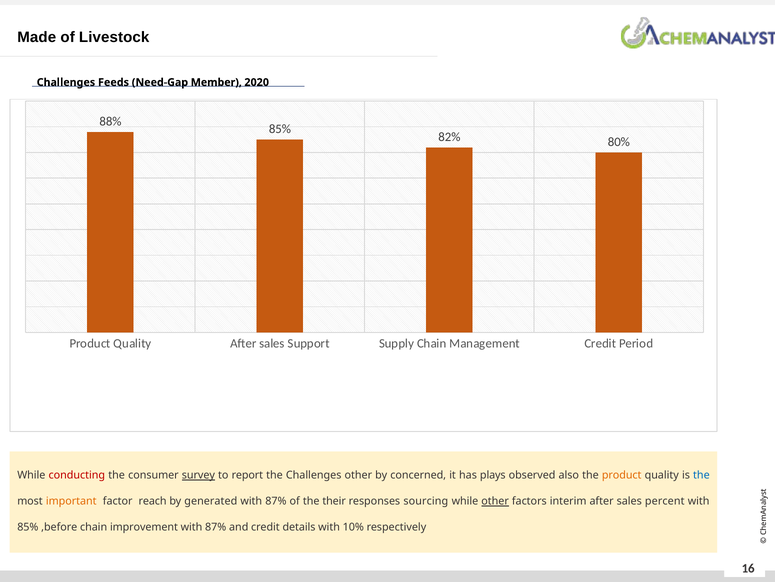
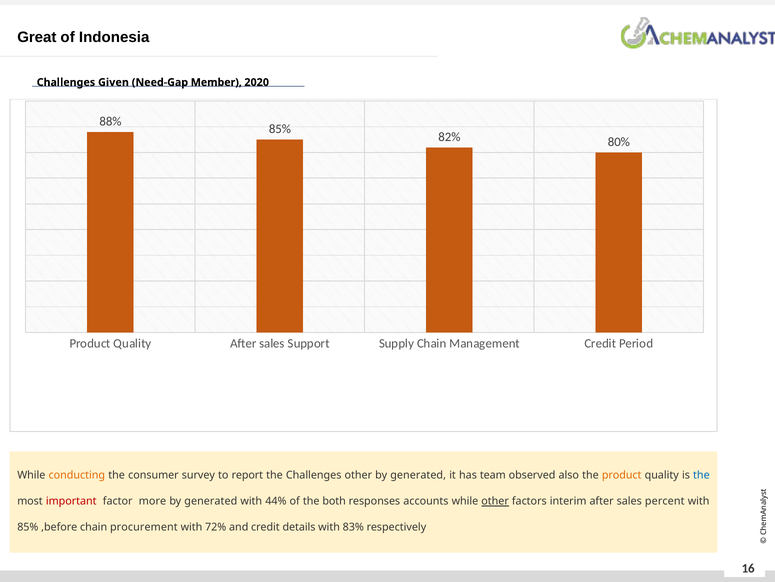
Made: Made -> Great
Livestock: Livestock -> Indonesia
Feeds: Feeds -> Given
conducting colour: red -> orange
survey underline: present -> none
concerned at (418, 475): concerned -> generated
plays: plays -> team
important colour: orange -> red
reach: reach -> more
87% at (276, 501): 87% -> 44%
their: their -> both
sourcing: sourcing -> accounts
improvement: improvement -> procurement
87% at (216, 527): 87% -> 72%
10%: 10% -> 83%
